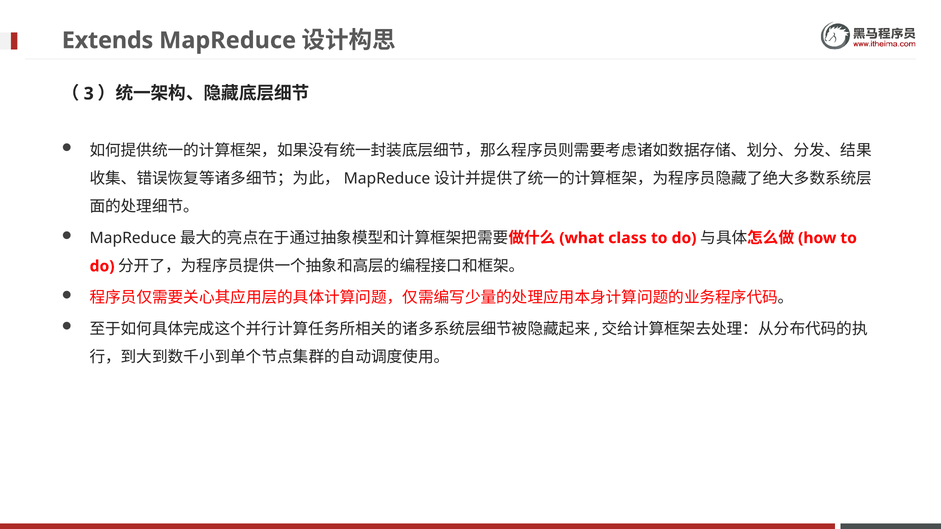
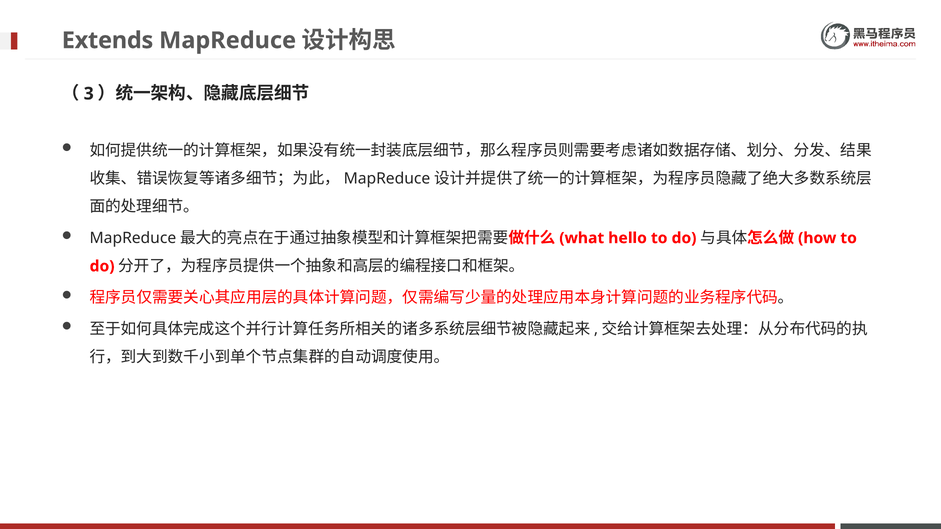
class: class -> hello
